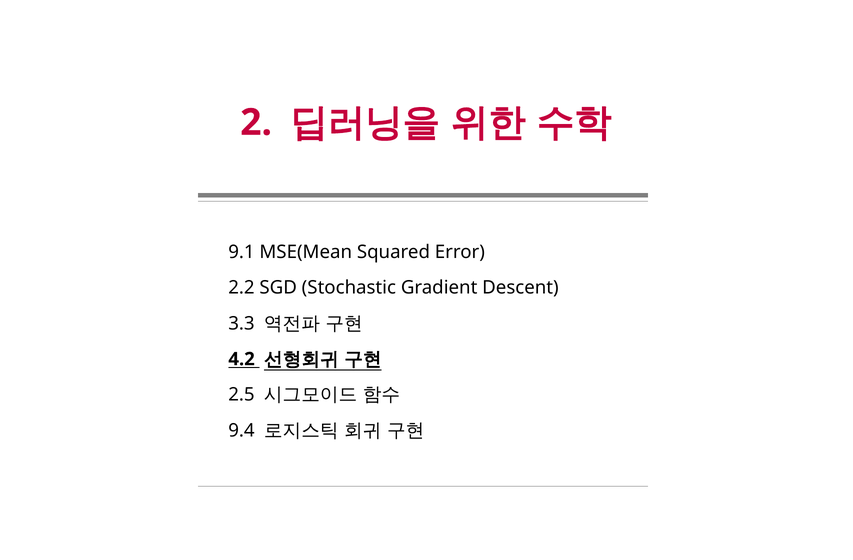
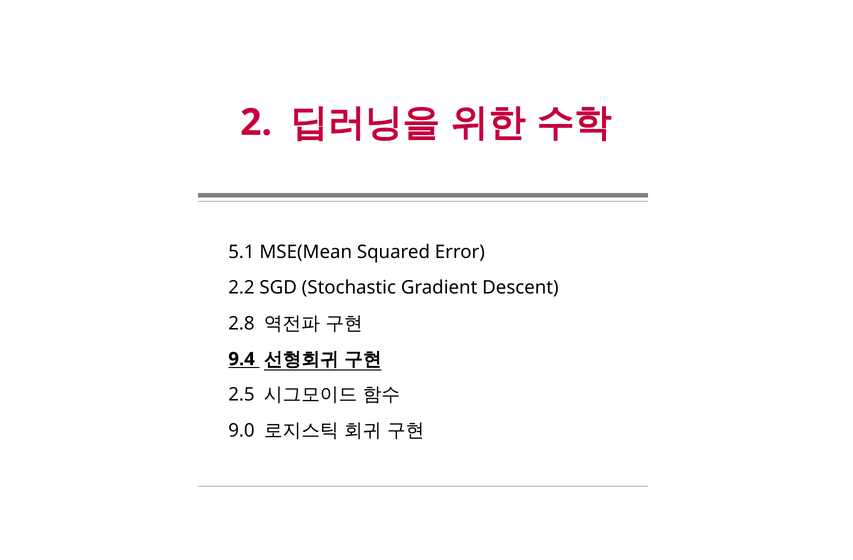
9.1: 9.1 -> 5.1
3.3: 3.3 -> 2.8
4.2: 4.2 -> 9.4
9.4: 9.4 -> 9.0
